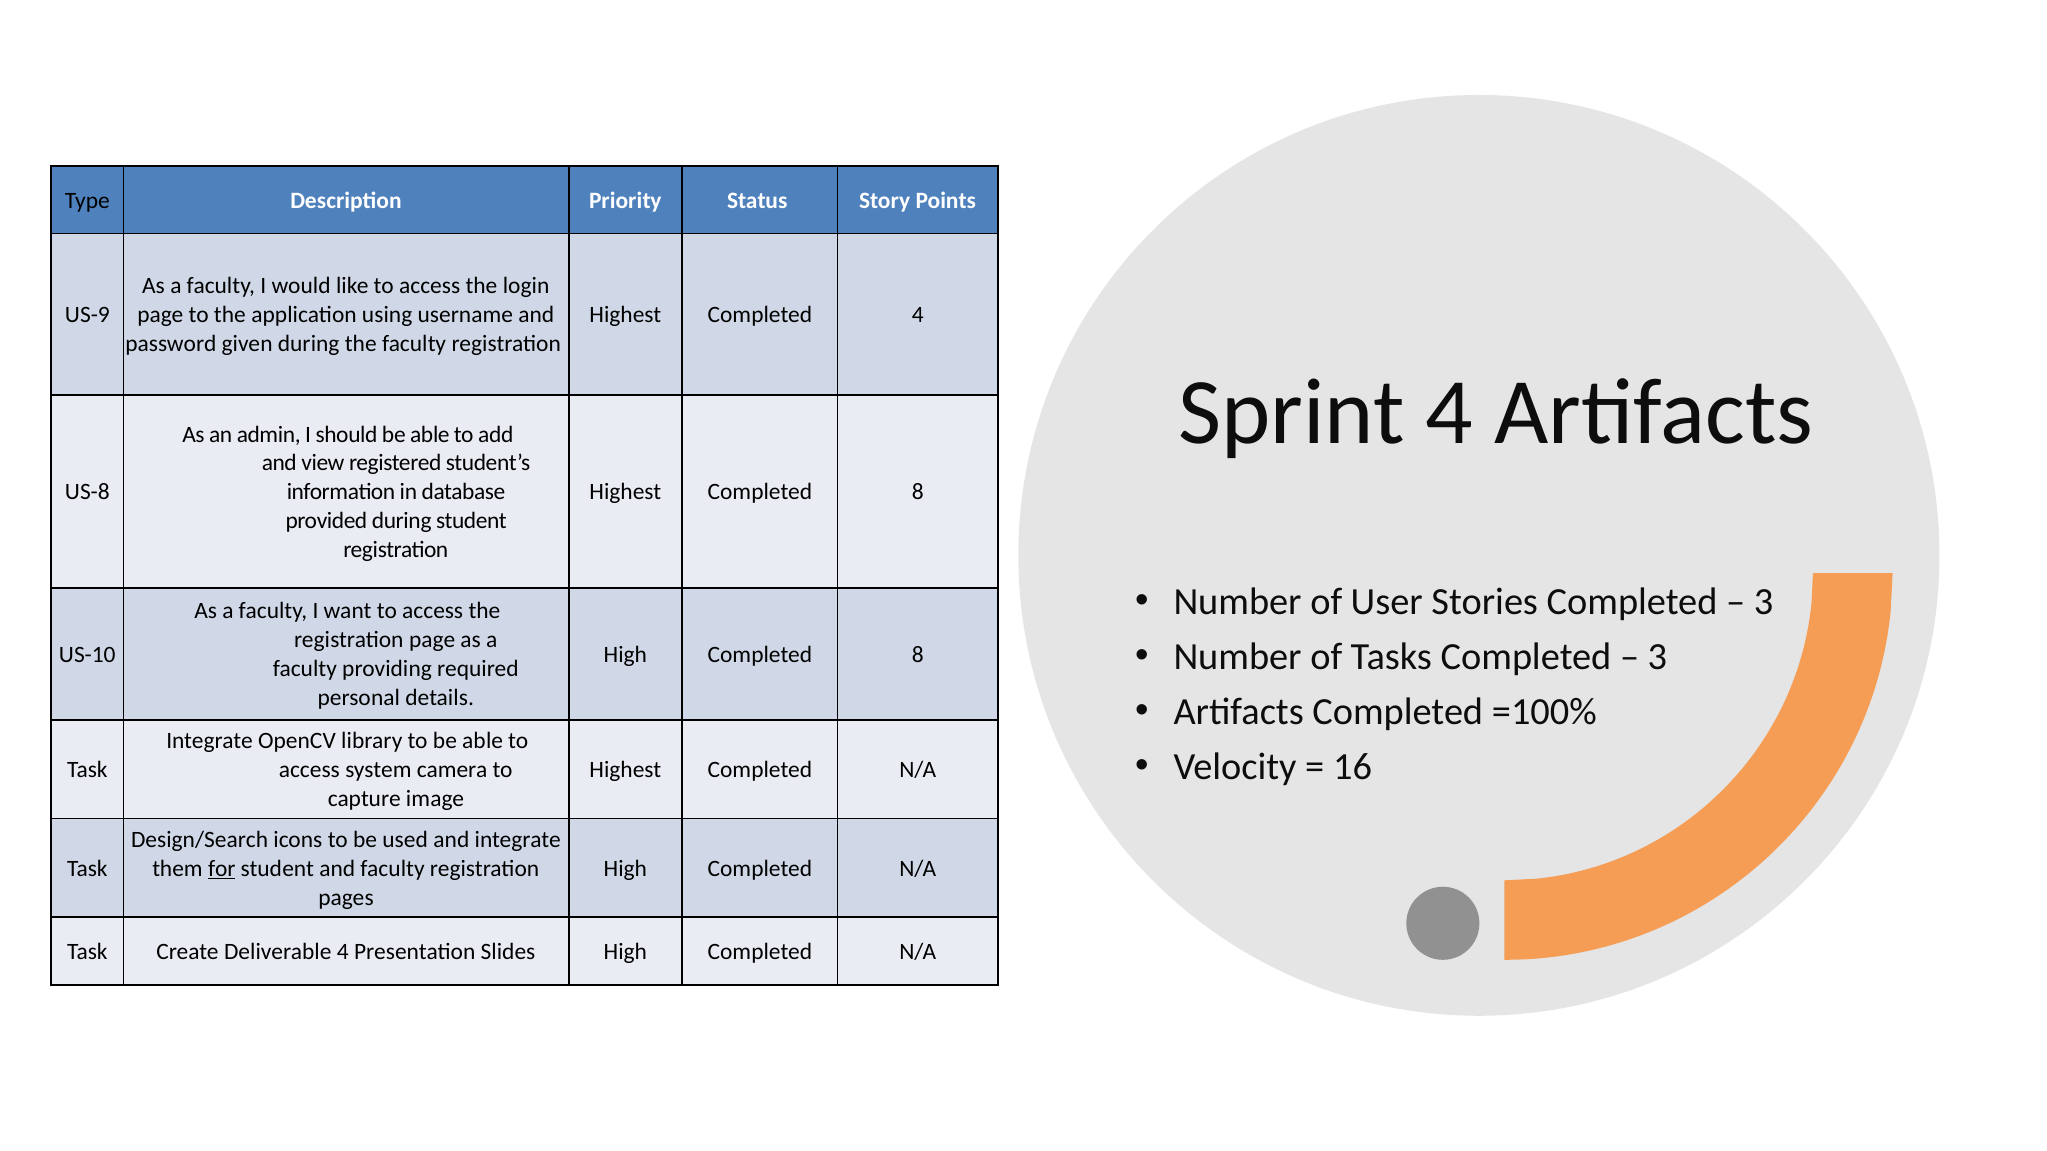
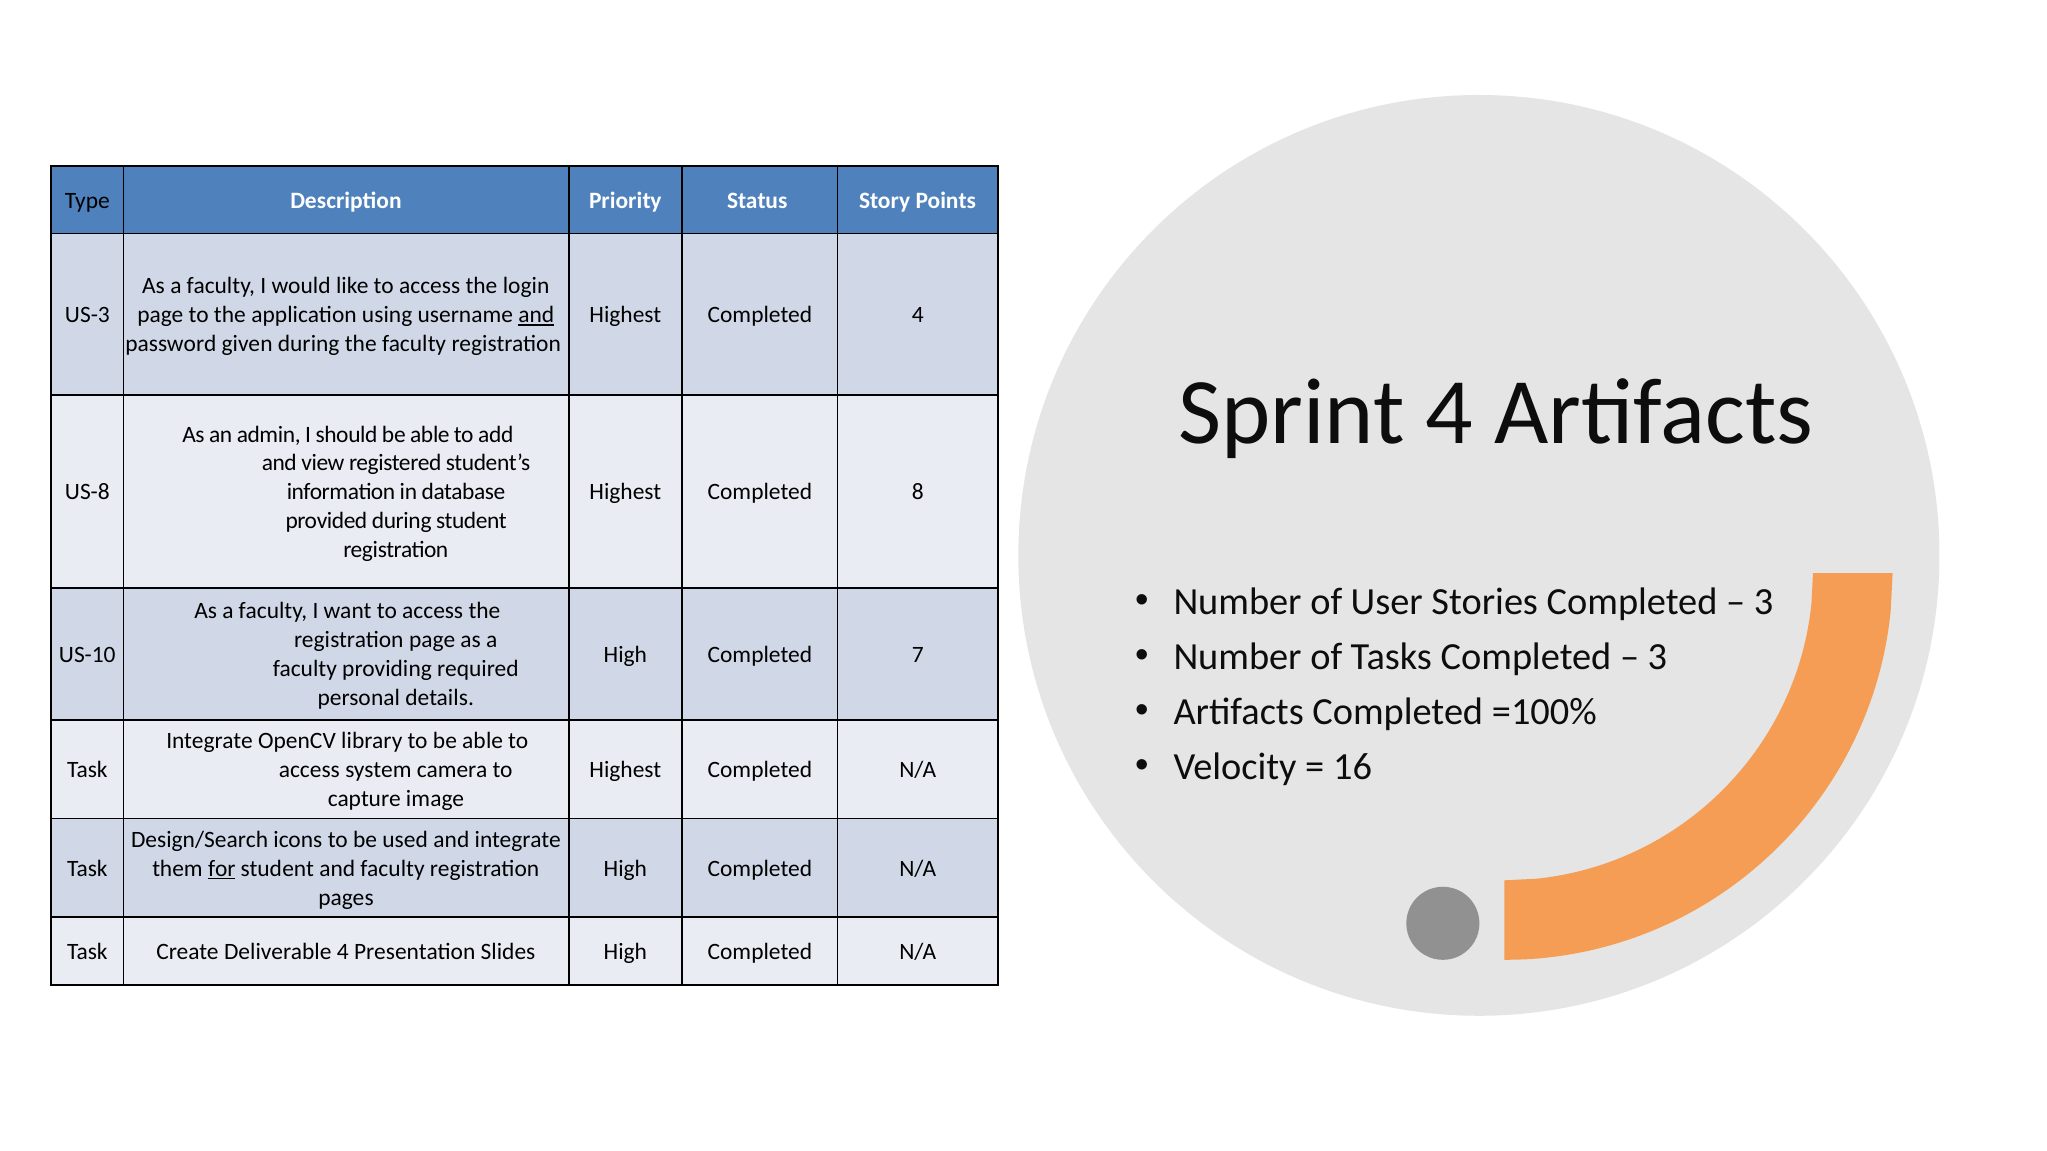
US-9: US-9 -> US-3
and at (536, 315) underline: none -> present
High Completed 8: 8 -> 7
